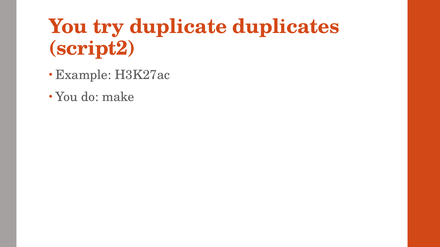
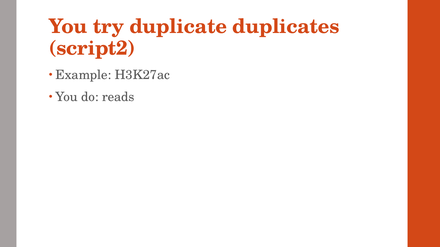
make: make -> reads
